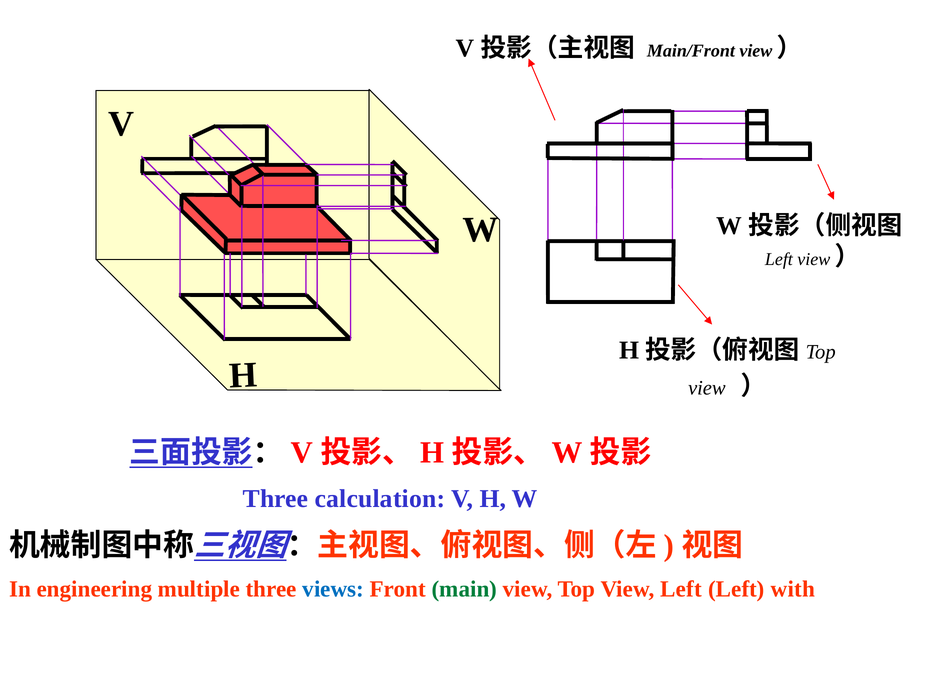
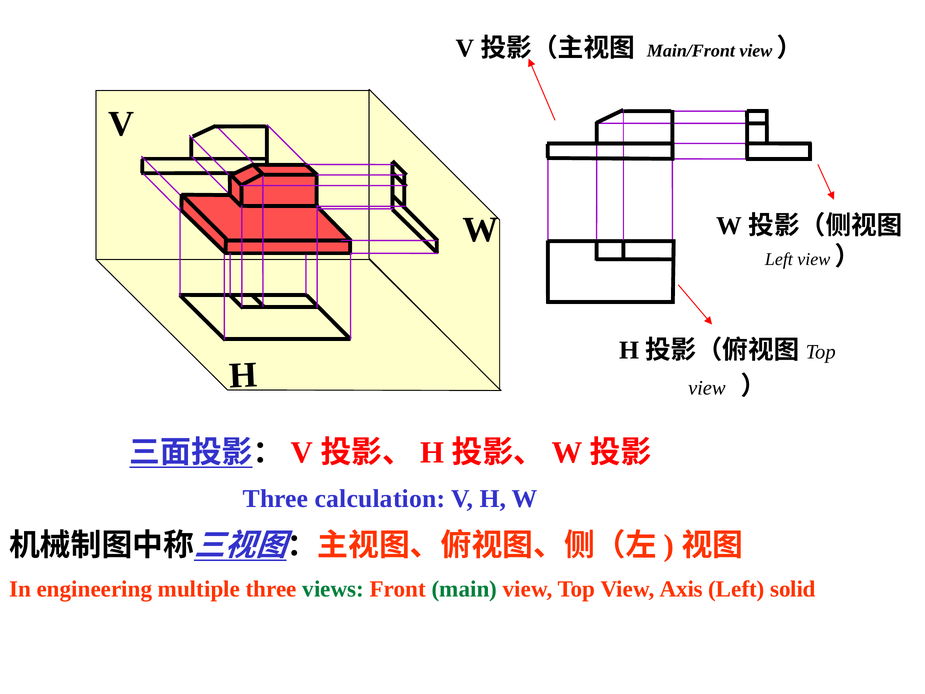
views colour: blue -> green
View Left: Left -> Axis
with: with -> solid
